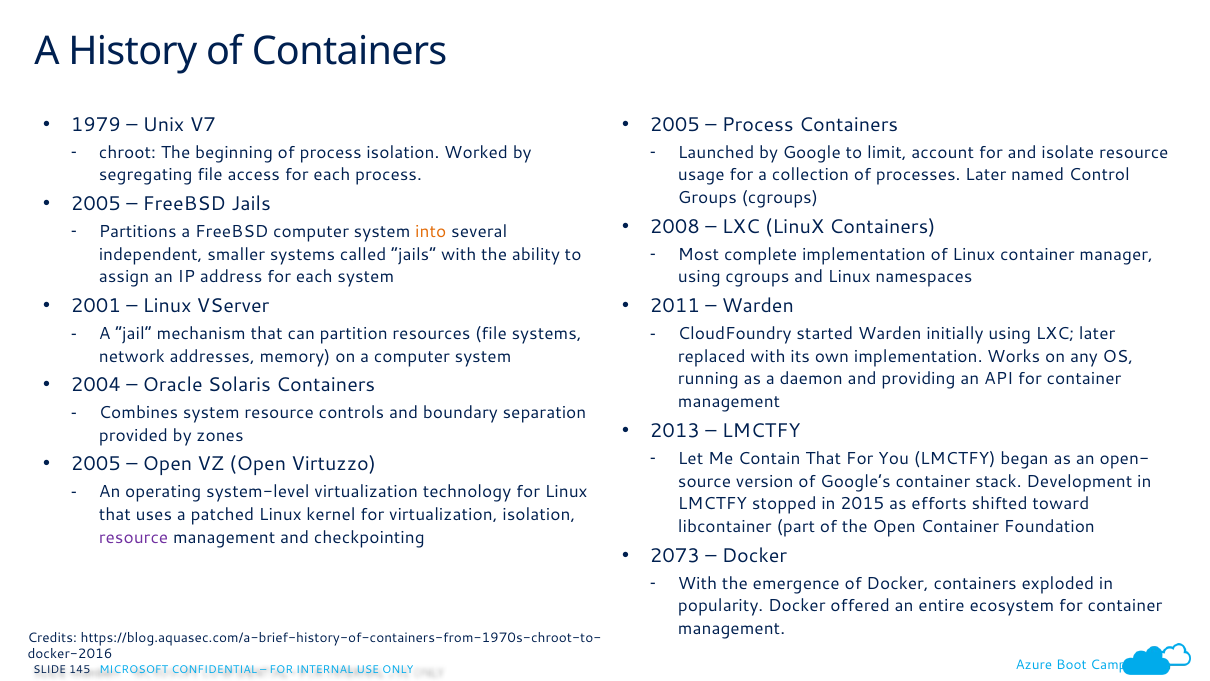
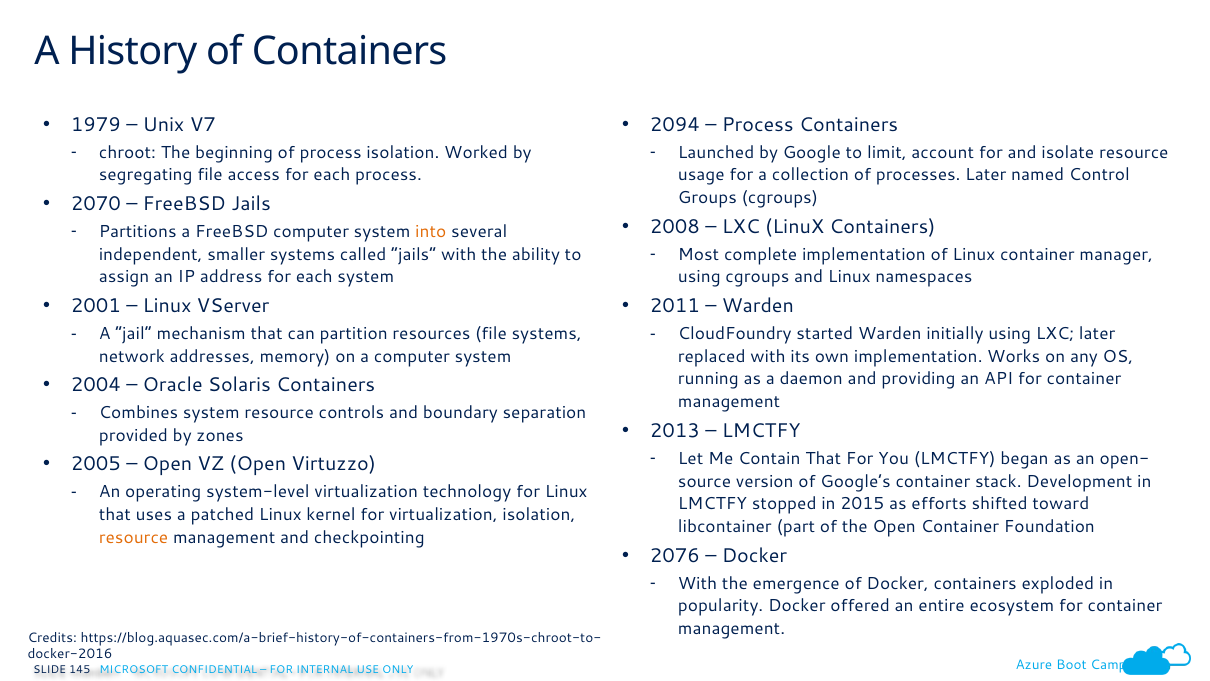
2005 at (675, 125): 2005 -> 2094
2005 at (96, 204): 2005 -> 2070
resource at (134, 537) colour: purple -> orange
2073: 2073 -> 2076
